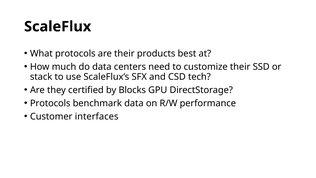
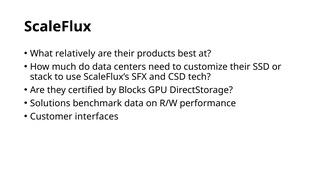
What protocols: protocols -> relatively
Protocols at (50, 103): Protocols -> Solutions
